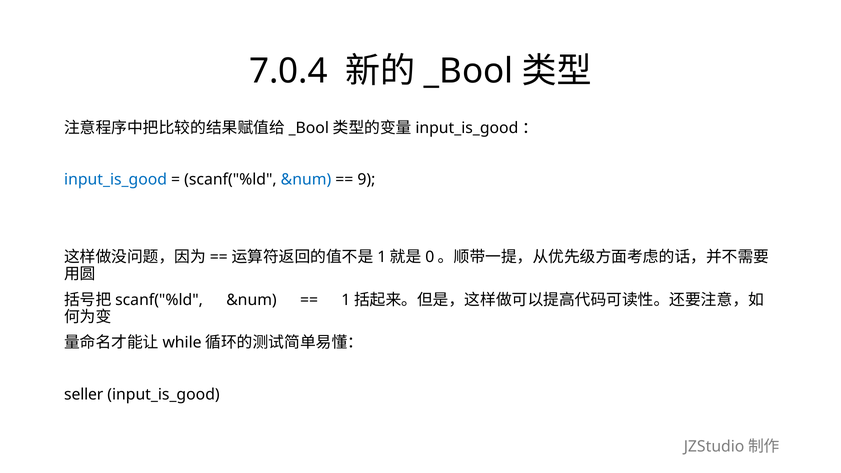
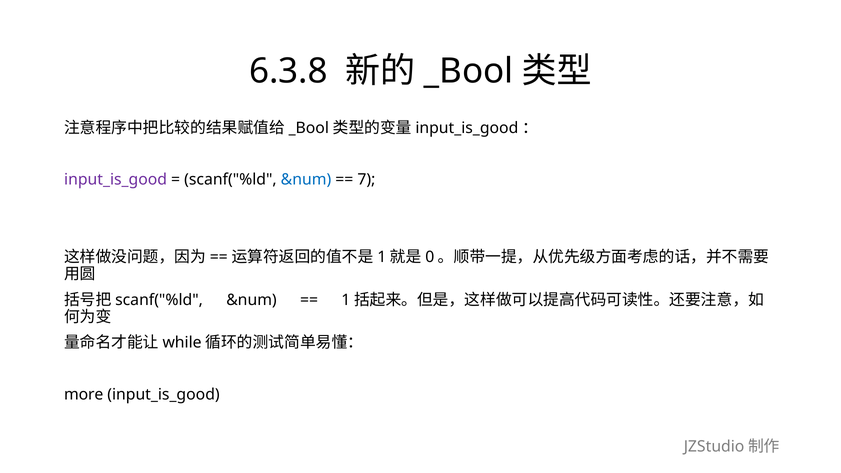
7.0.4: 7.0.4 -> 6.3.8
input_is_good at (116, 180) colour: blue -> purple
9: 9 -> 7
seller: seller -> more
